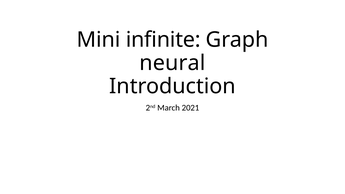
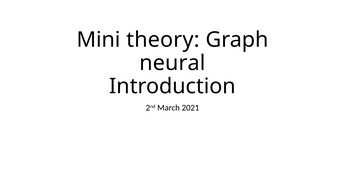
infinite: infinite -> theory
